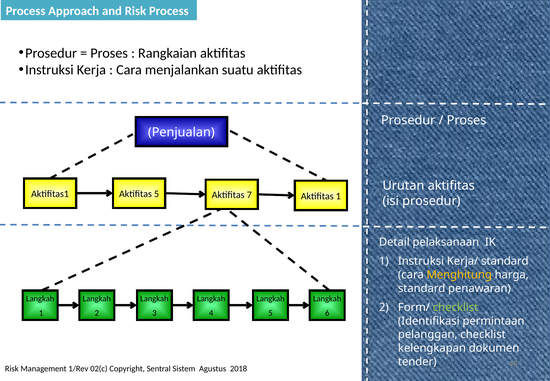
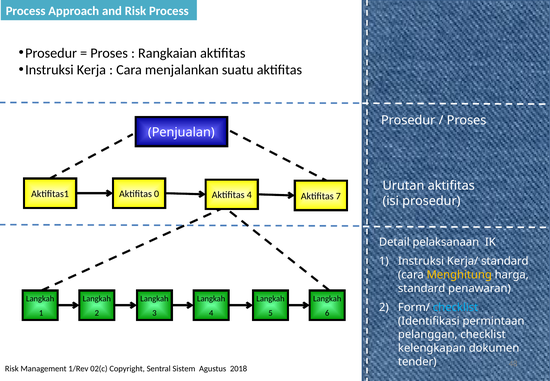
Aktifitas 5: 5 -> 0
Aktifitas 1: 1 -> 7
Aktifitas 7: 7 -> 4
checklist at (456, 307) colour: light green -> light blue
